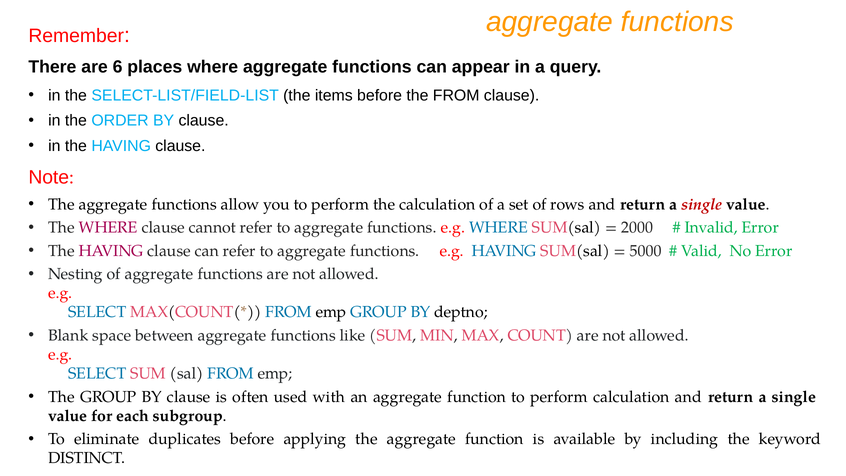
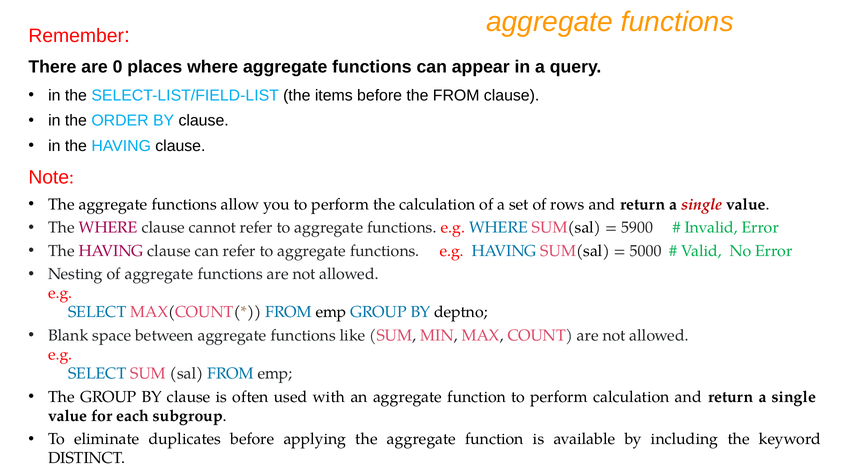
6: 6 -> 0
2000: 2000 -> 5900
